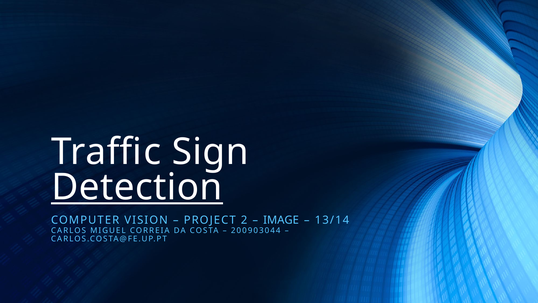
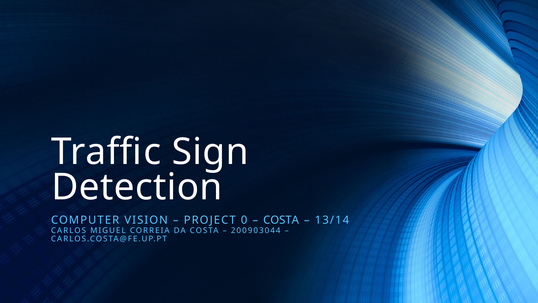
Detection underline: present -> none
2: 2 -> 0
IMAGE at (281, 220): IMAGE -> COSTA
